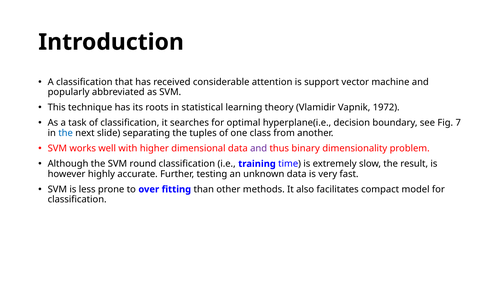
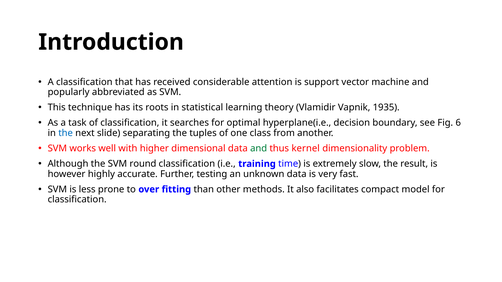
1972: 1972 -> 1935
7: 7 -> 6
and at (259, 149) colour: purple -> green
binary: binary -> kernel
